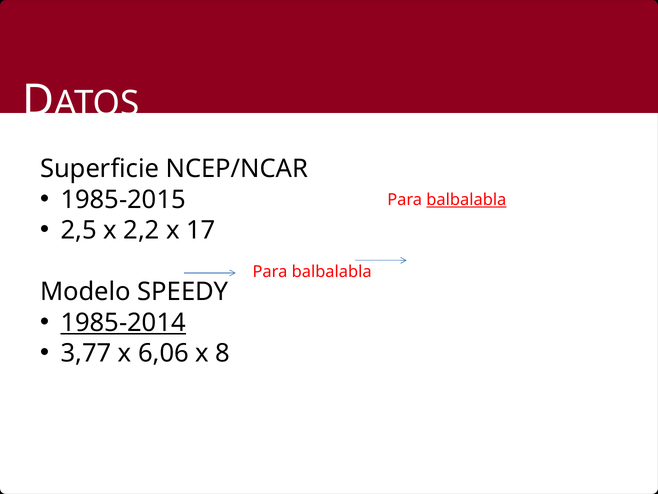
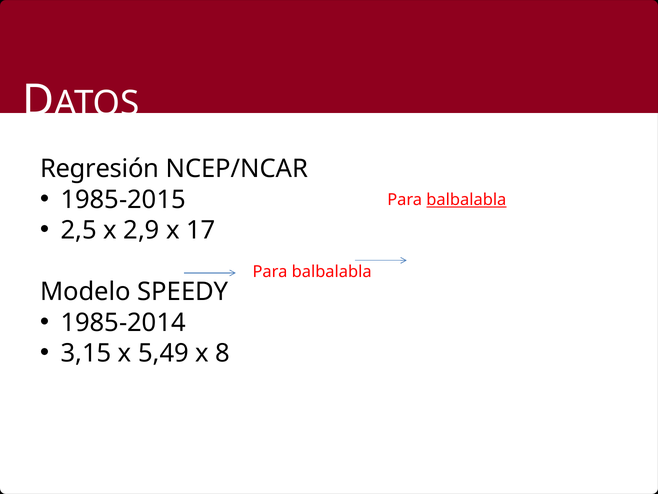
Superficie: Superficie -> Regresión
2,2: 2,2 -> 2,9
1985-2014 underline: present -> none
3,77: 3,77 -> 3,15
6,06: 6,06 -> 5,49
